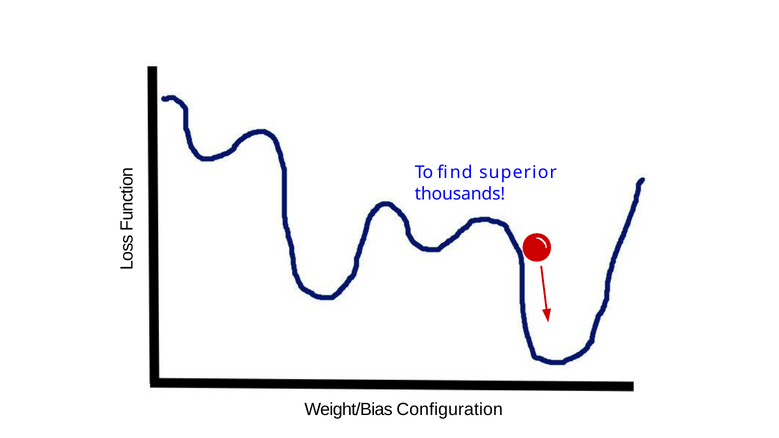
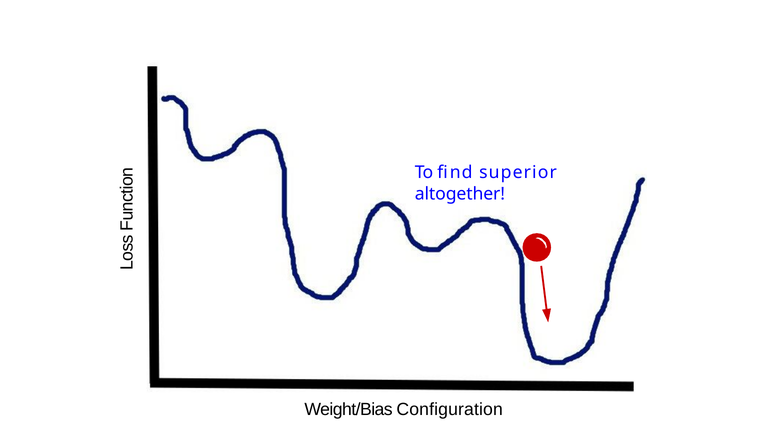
thousands: thousands -> altogether
